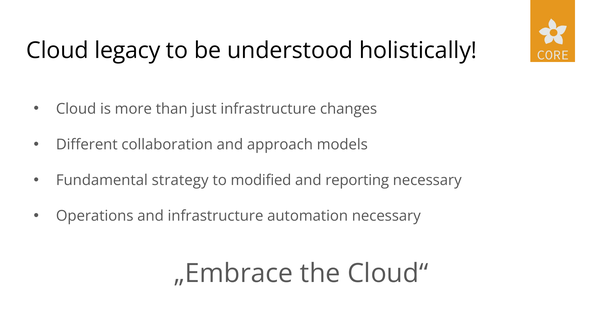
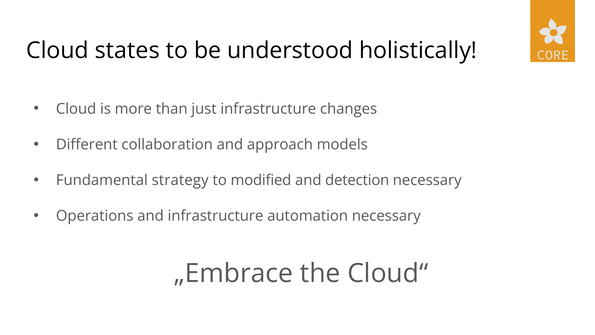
legacy: legacy -> states
reporting: reporting -> detection
